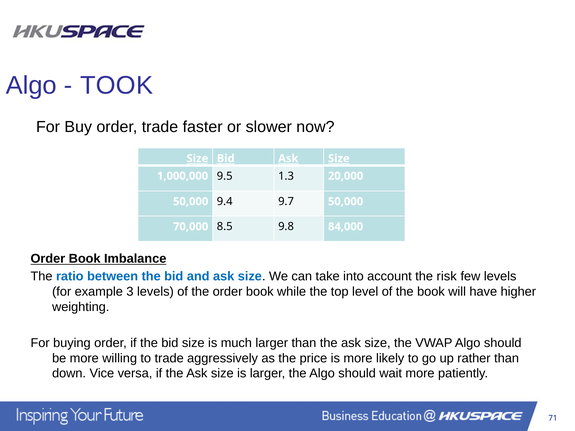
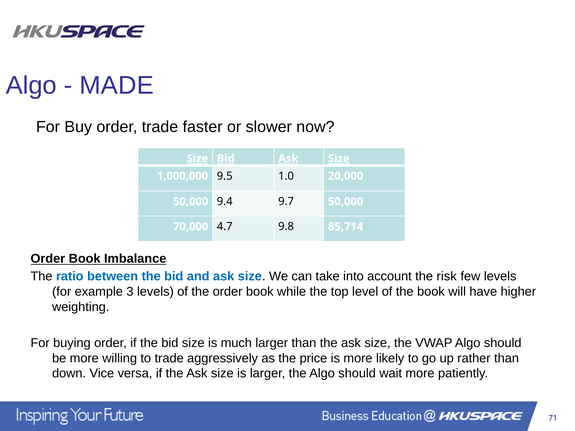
TOOK: TOOK -> MADE
1.3: 1.3 -> 1.0
8.5: 8.5 -> 4.7
84,000: 84,000 -> 85,714
